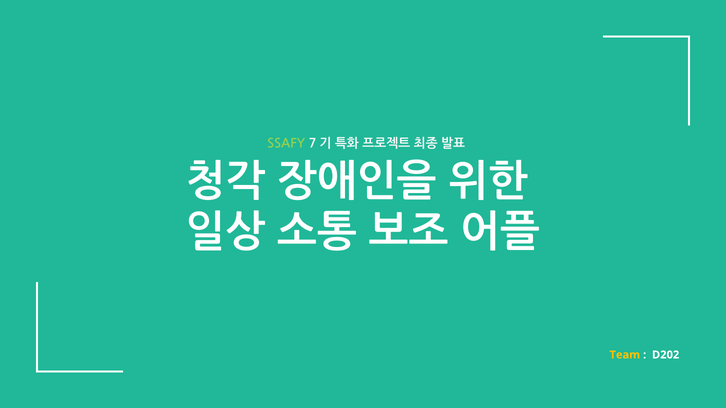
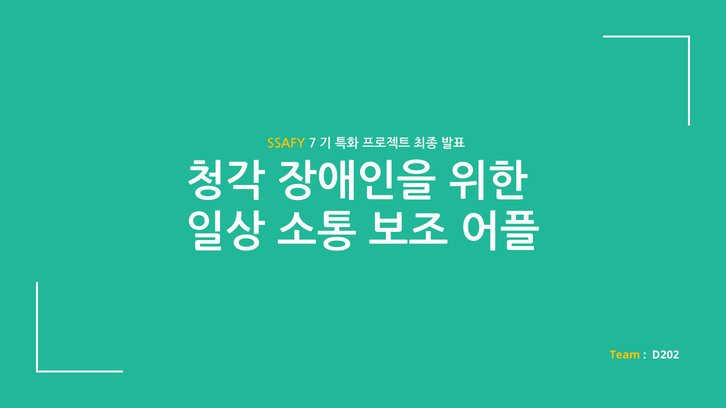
SSAFY colour: light green -> yellow
